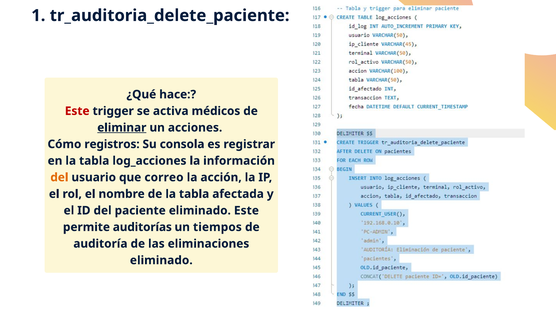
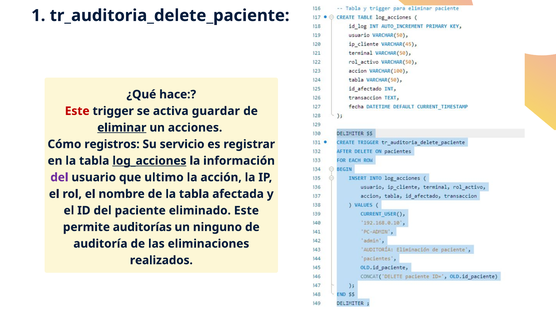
médicos: médicos -> guardar
consola: consola -> servicio
log_acciones underline: none -> present
del at (59, 177) colour: orange -> purple
correo: correo -> ultimo
tiempos: tiempos -> ninguno
eliminado at (161, 260): eliminado -> realizados
